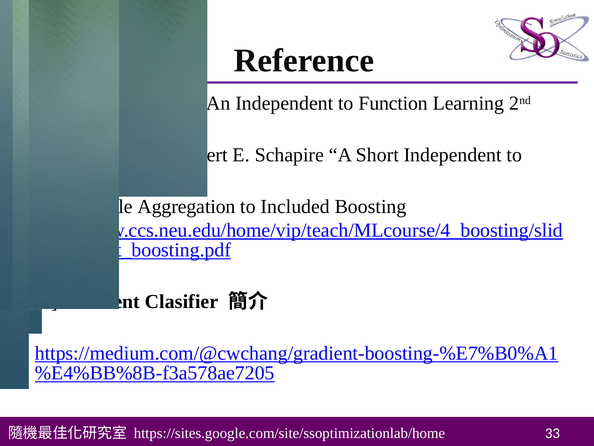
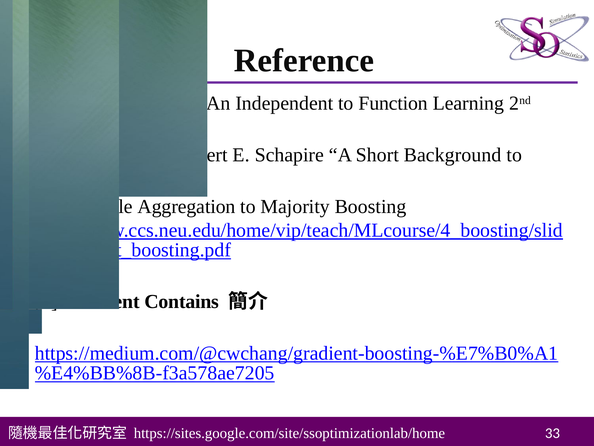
Short Independent: Independent -> Background
Included: Included -> Majority
Clasifier: Clasifier -> Contains
